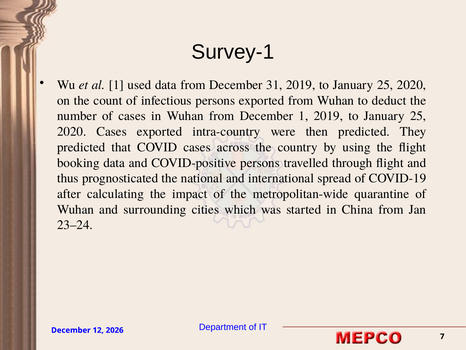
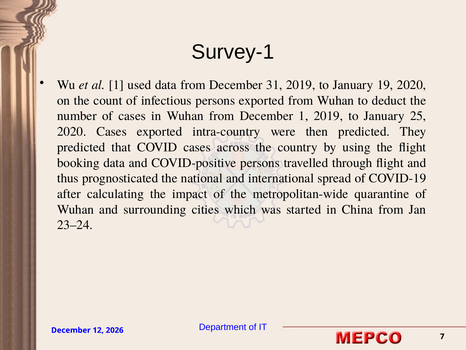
25 at (385, 85): 25 -> 19
